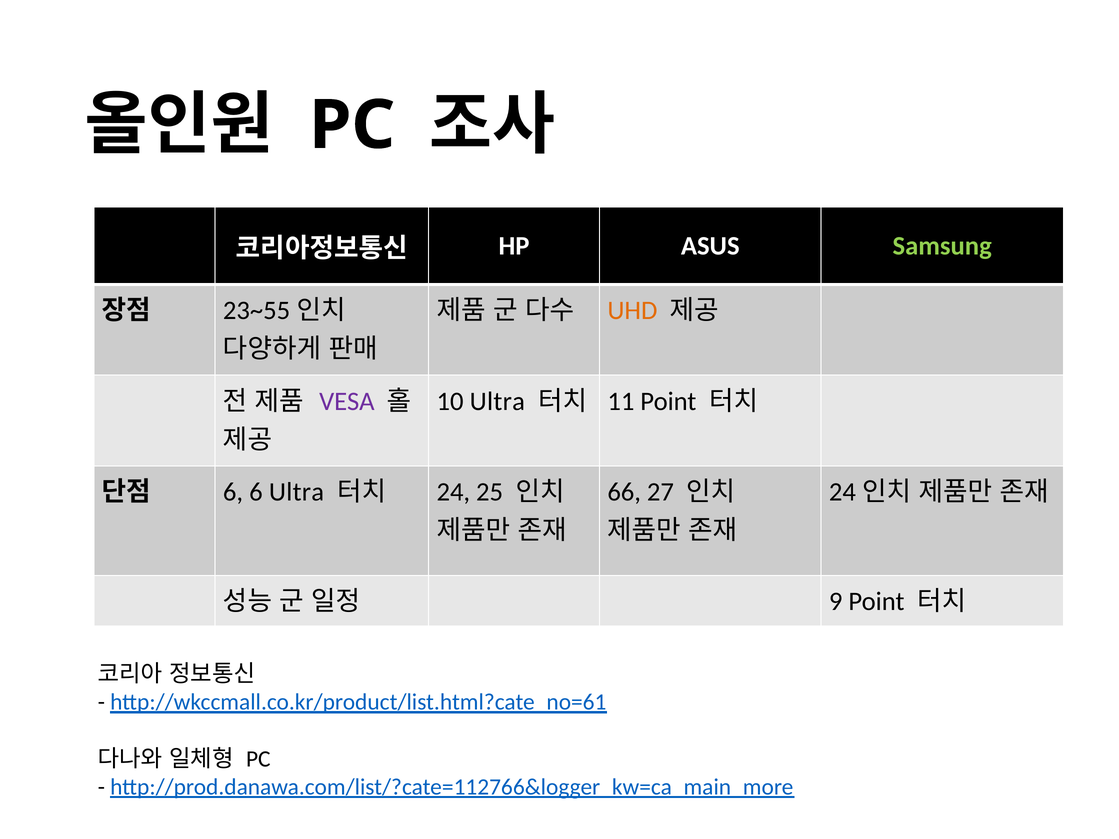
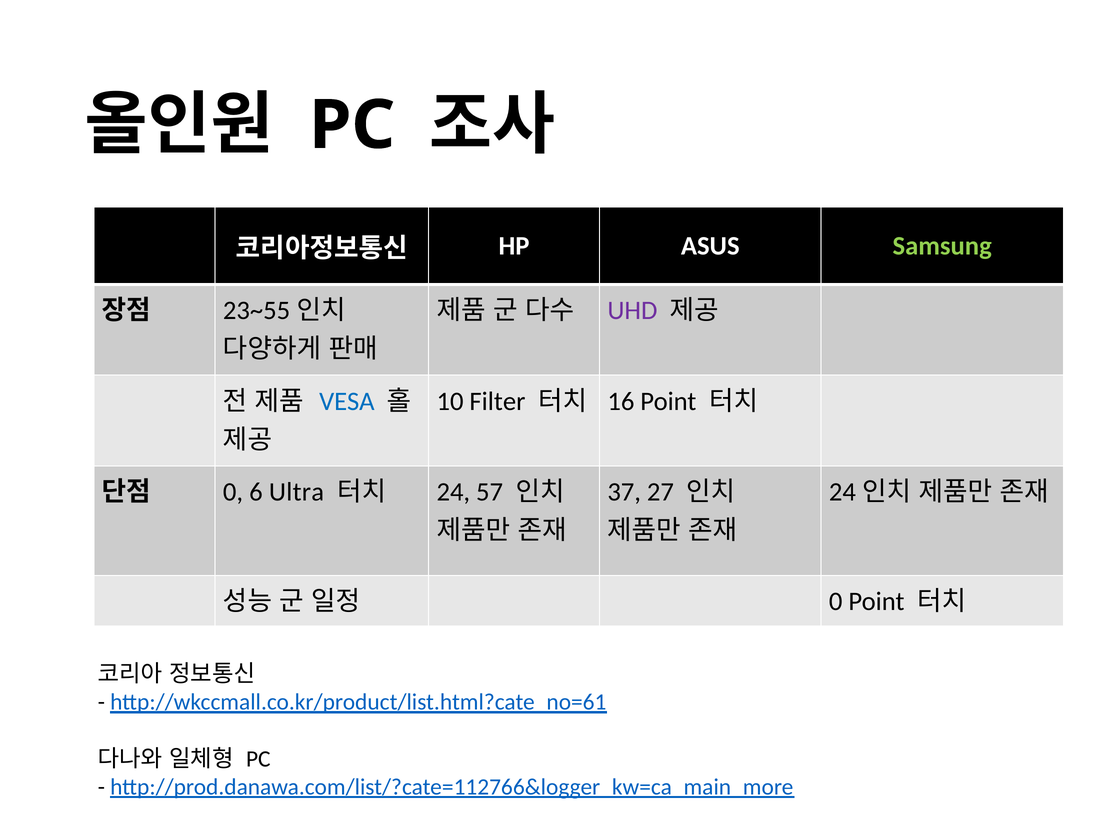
UHD colour: orange -> purple
10 Ultra: Ultra -> Filter
11: 11 -> 16
VESA colour: purple -> blue
66: 66 -> 37
6 at (233, 492): 6 -> 0
25: 25 -> 57
9 at (836, 602): 9 -> 0
